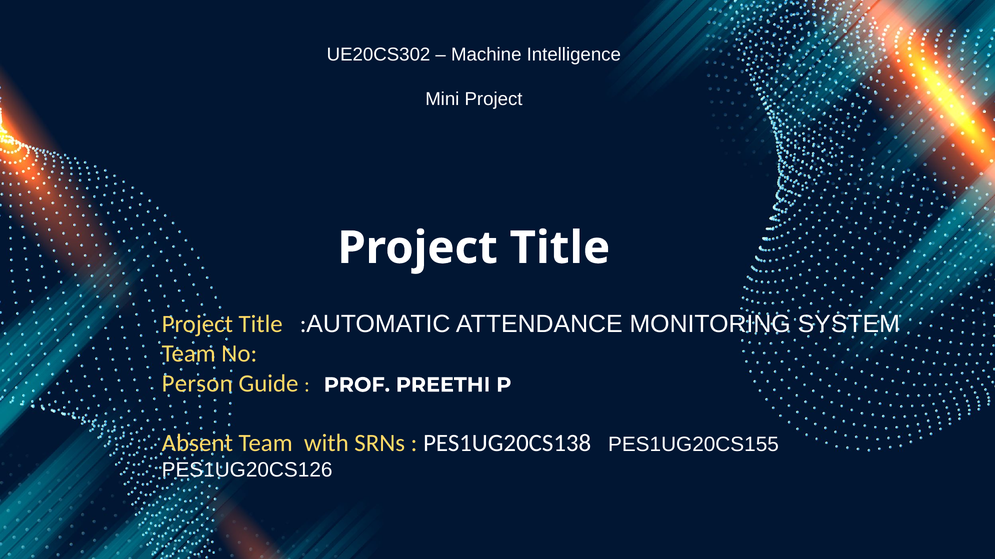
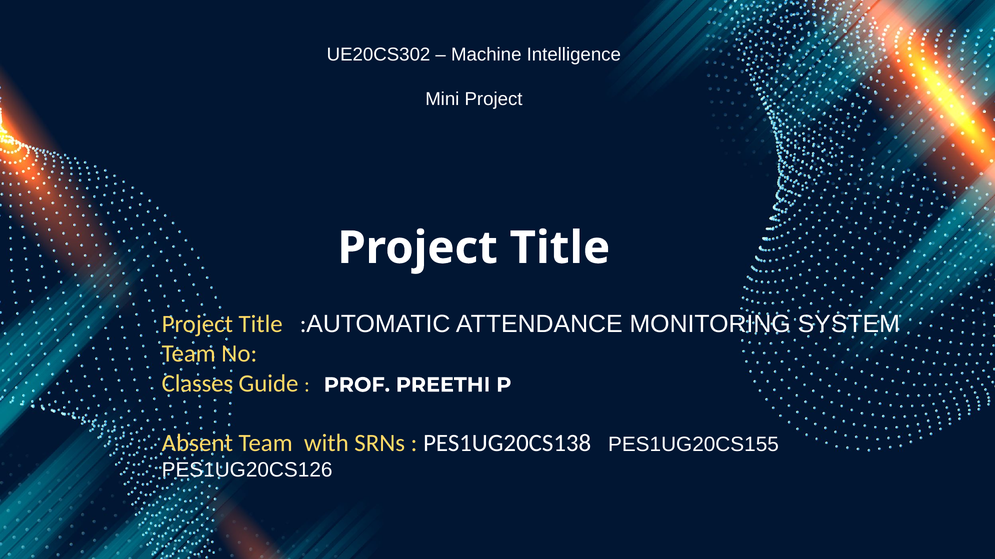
Person: Person -> Classes
